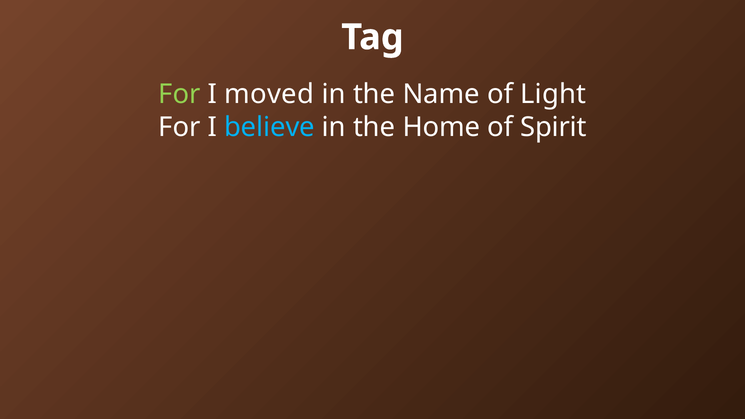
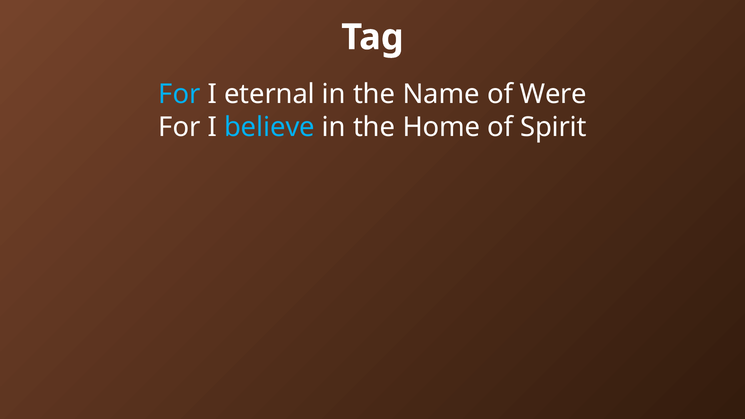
For at (179, 94) colour: light green -> light blue
moved: moved -> eternal
Light: Light -> Were
